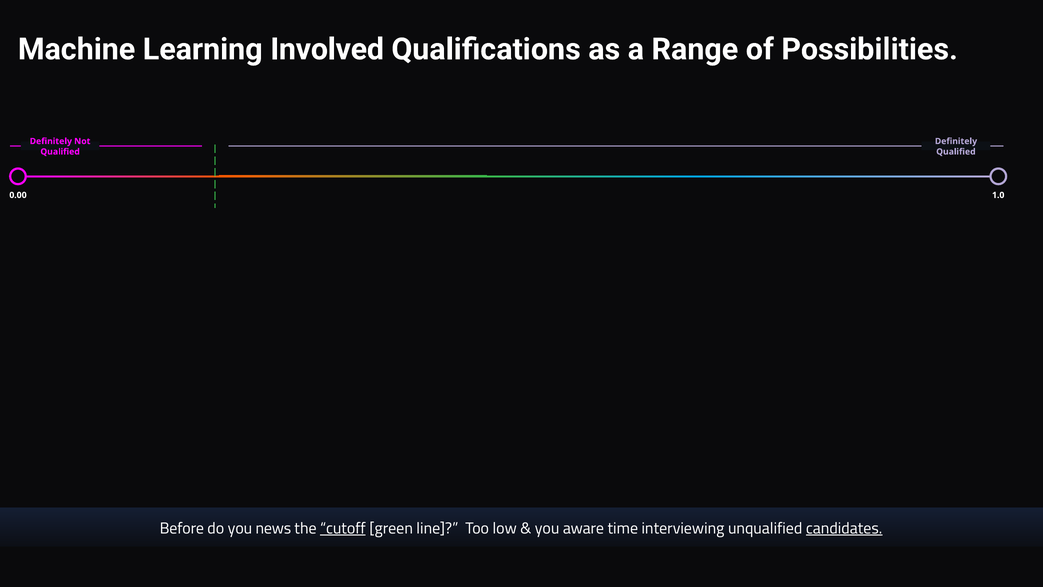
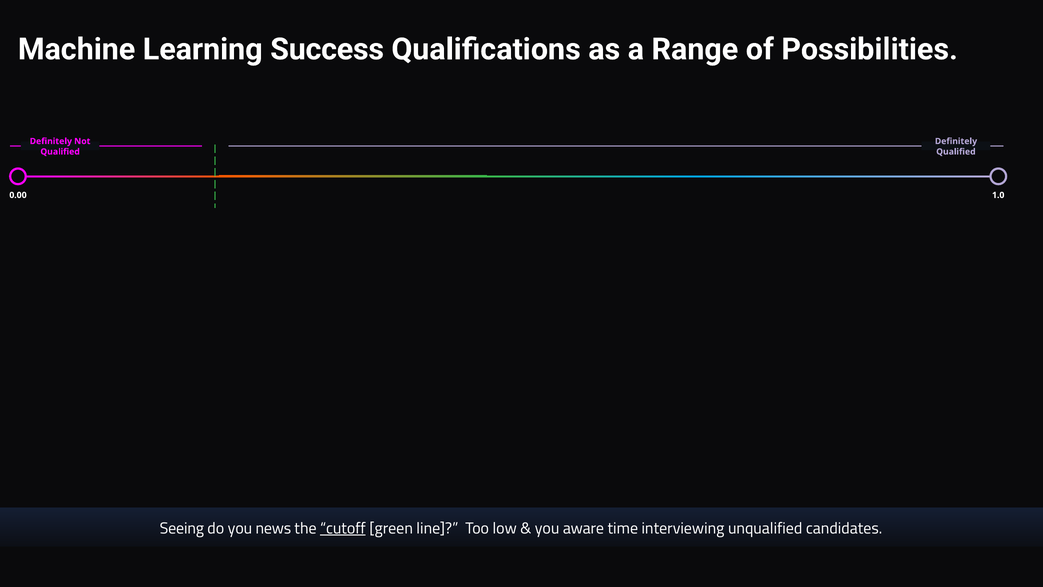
Involved: Involved -> Success
Before: Before -> Seeing
candidates underline: present -> none
